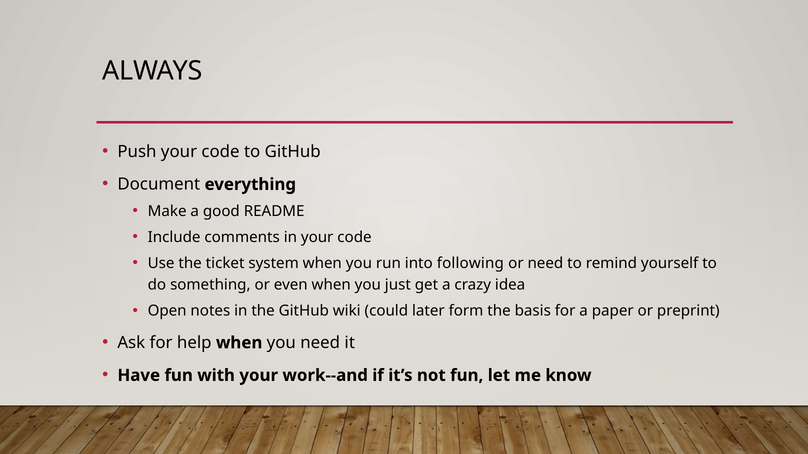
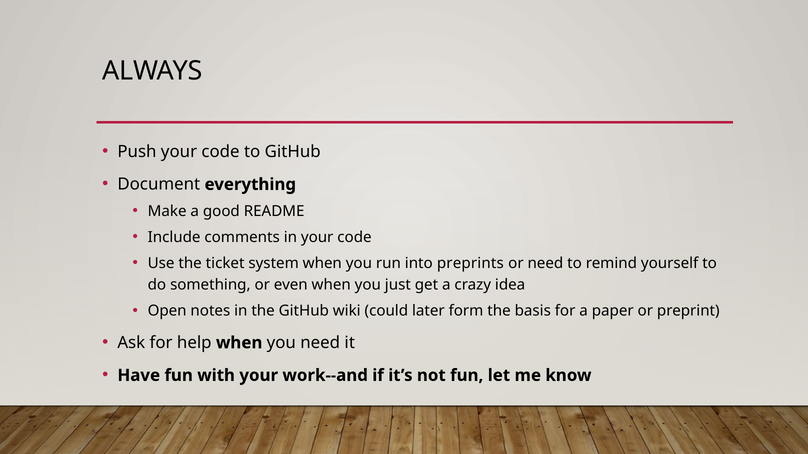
following: following -> preprints
